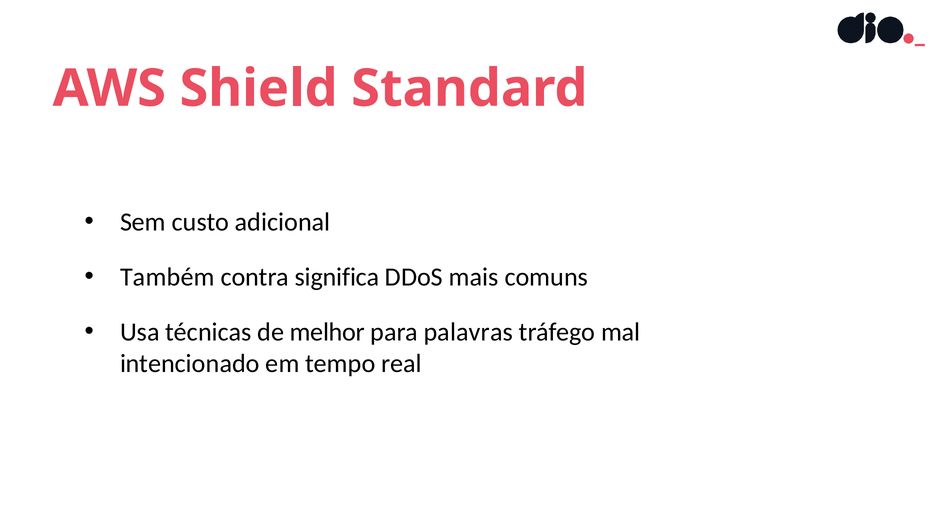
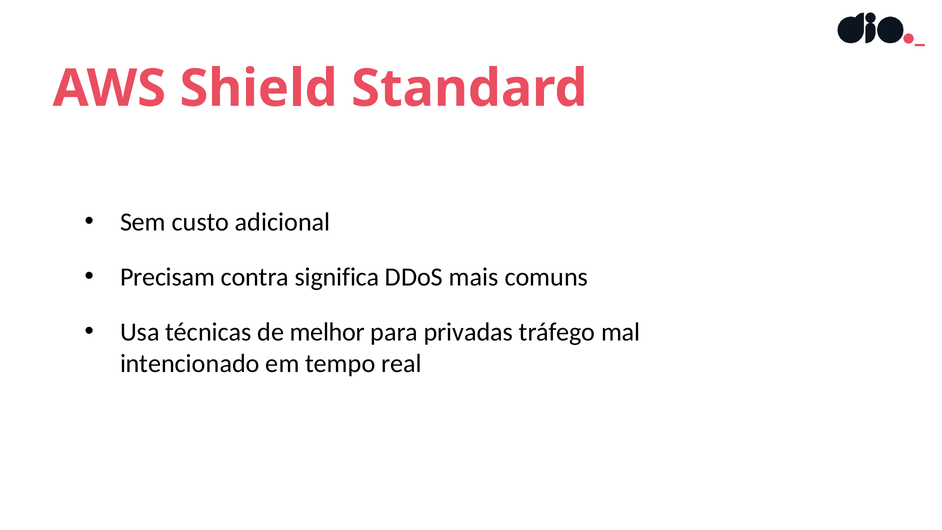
Também: Também -> Precisam
palavras: palavras -> privadas
